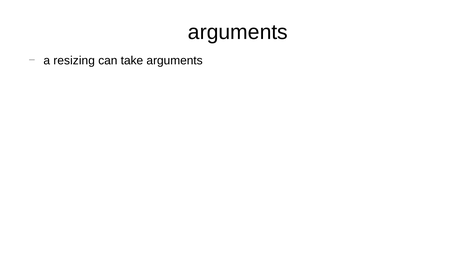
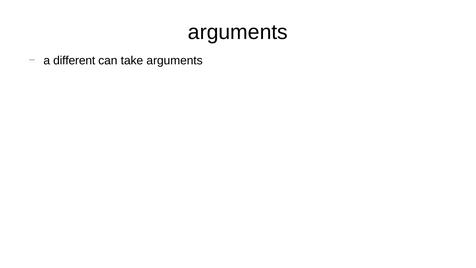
resizing: resizing -> different
